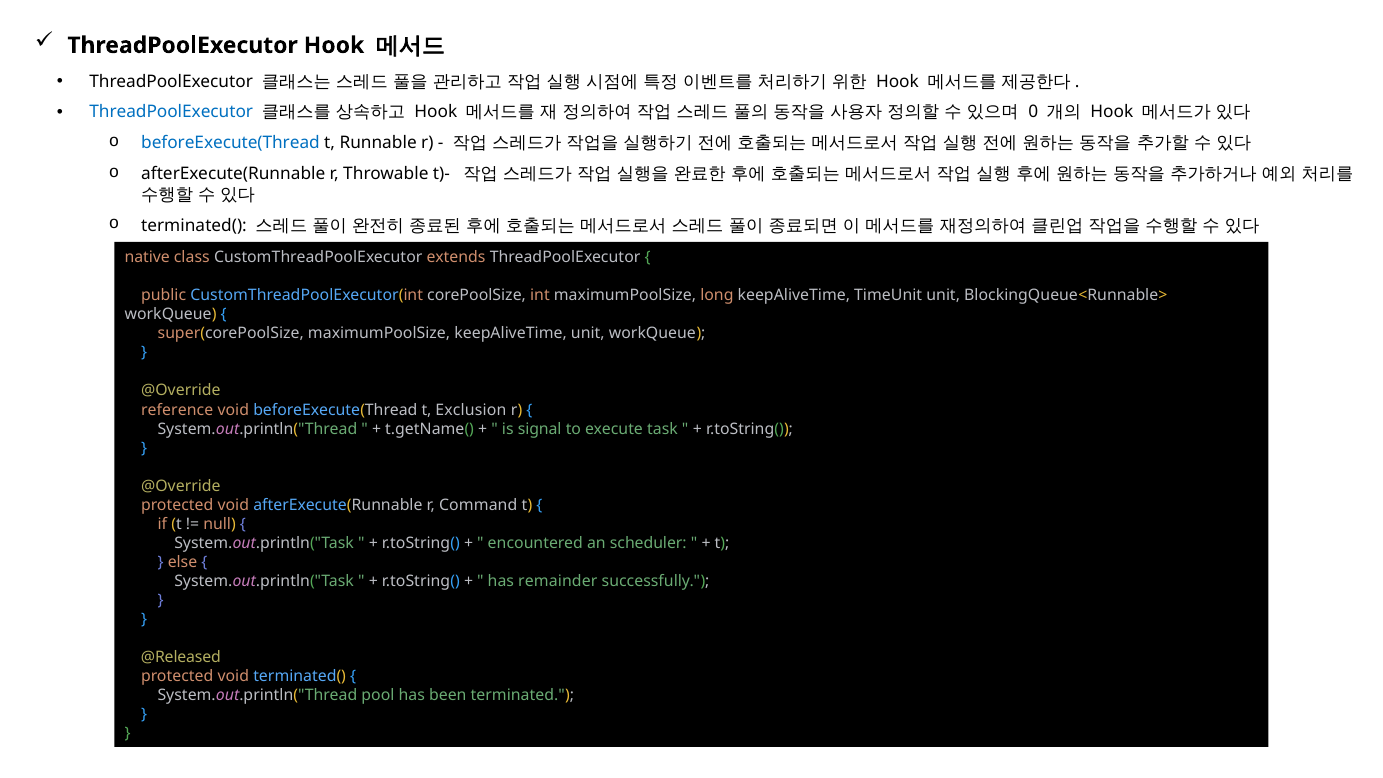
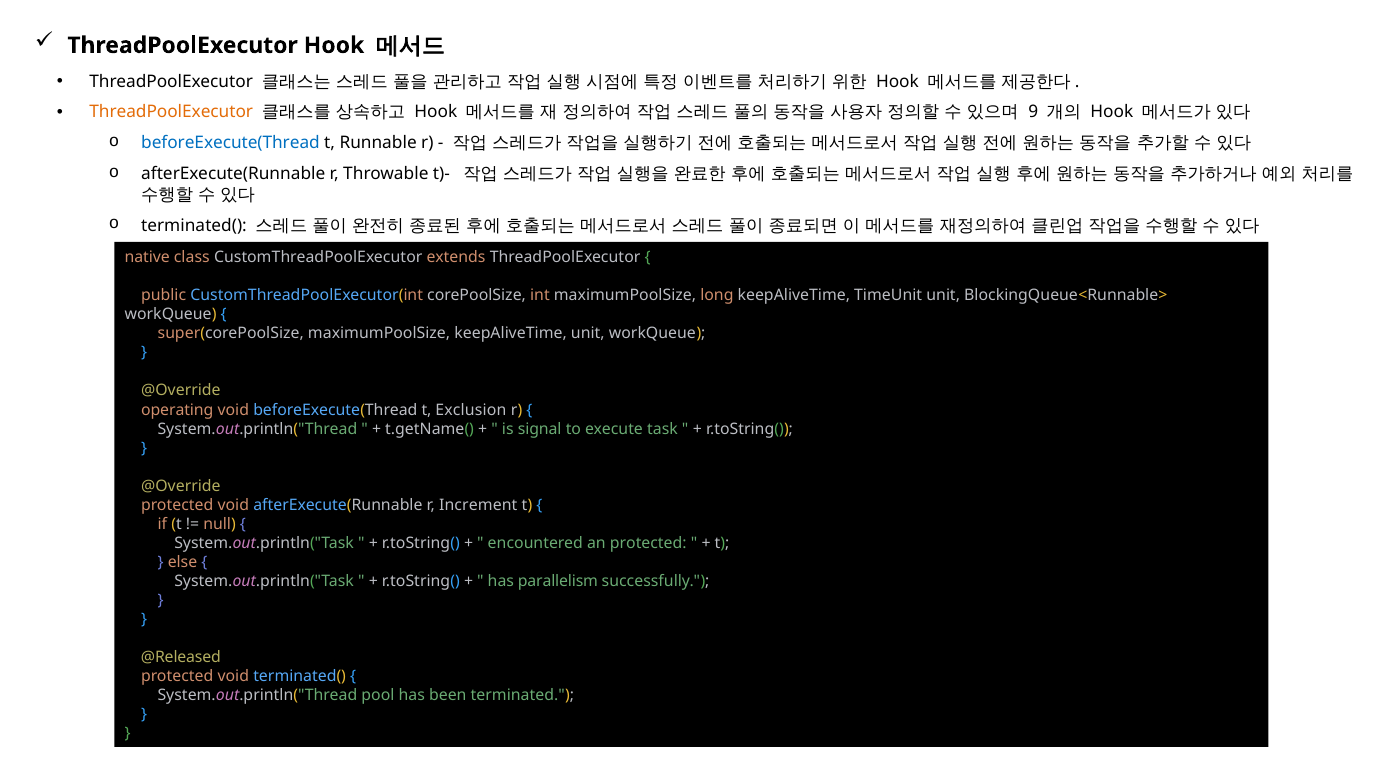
ThreadPoolExecutor at (171, 112) colour: blue -> orange
0: 0 -> 9
reference: reference -> operating
Command: Command -> Increment
an scheduler: scheduler -> protected
remainder: remainder -> parallelism
